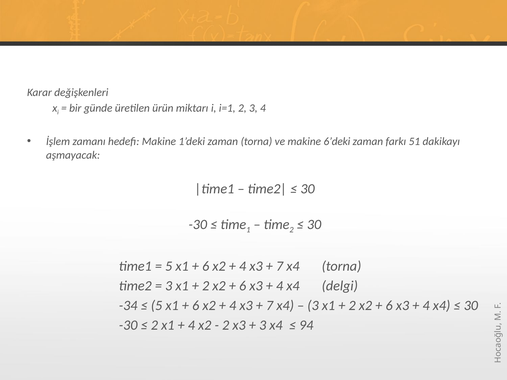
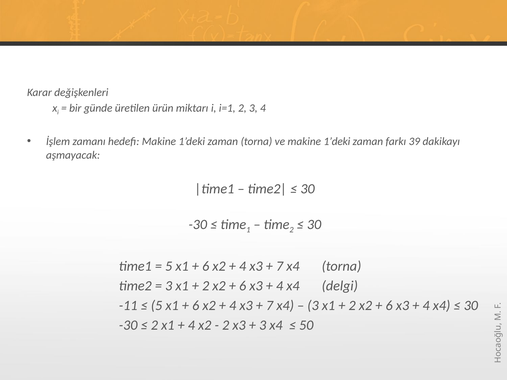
ve makine 6’deki: 6’deki -> 1’deki
51: 51 -> 39
-34: -34 -> -11
94: 94 -> 50
